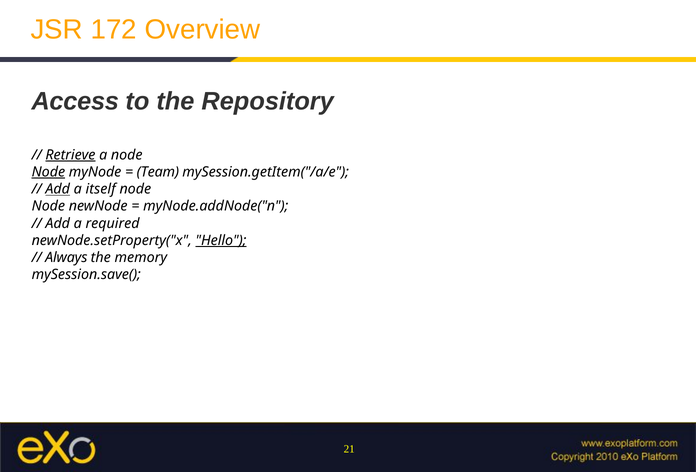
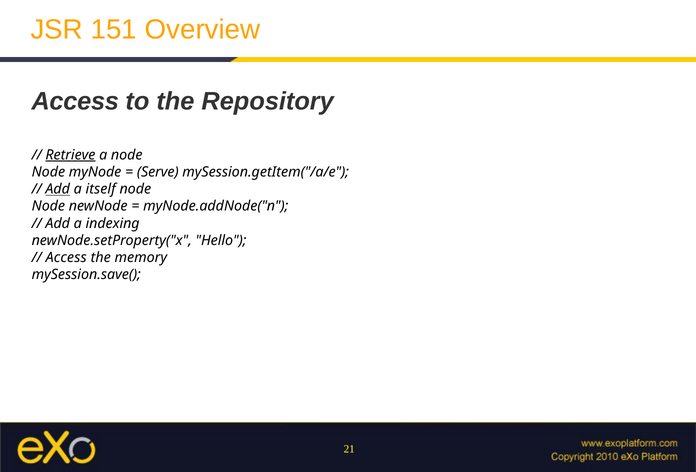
172: 172 -> 151
Node at (48, 172) underline: present -> none
Team: Team -> Serve
required: required -> indexing
Hello underline: present -> none
Always at (66, 257): Always -> Access
